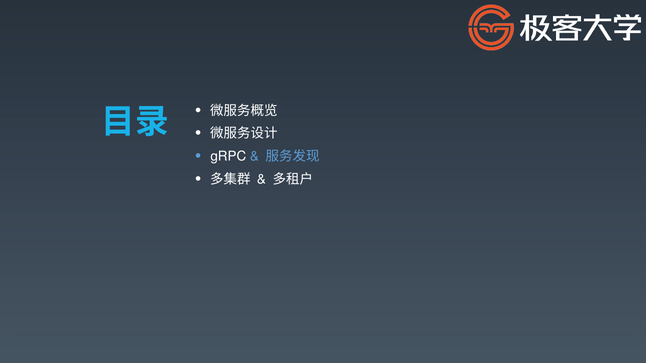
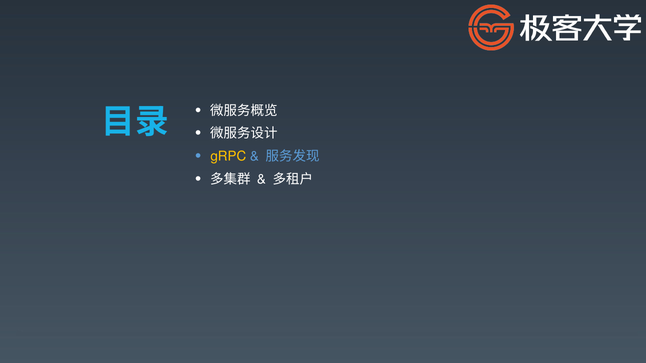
gRPC colour: white -> yellow
